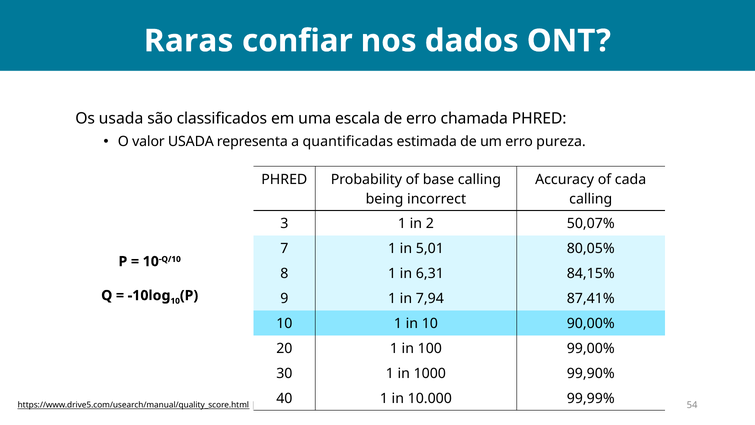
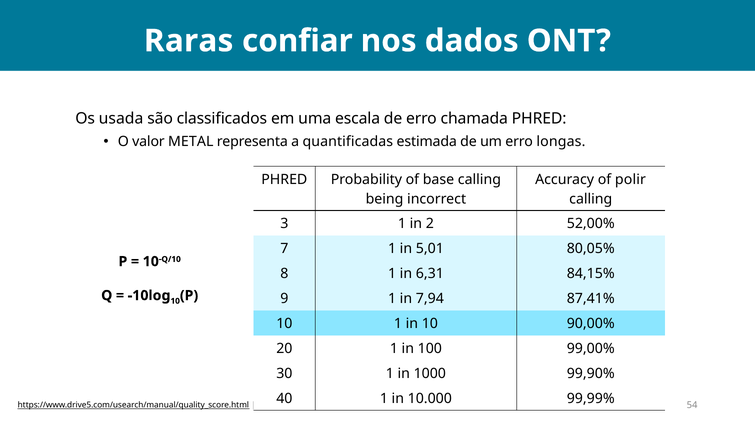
valor USADA: USADA -> METAL
pureza: pureza -> longas
cada: cada -> polir
50,07%: 50,07% -> 52,00%
